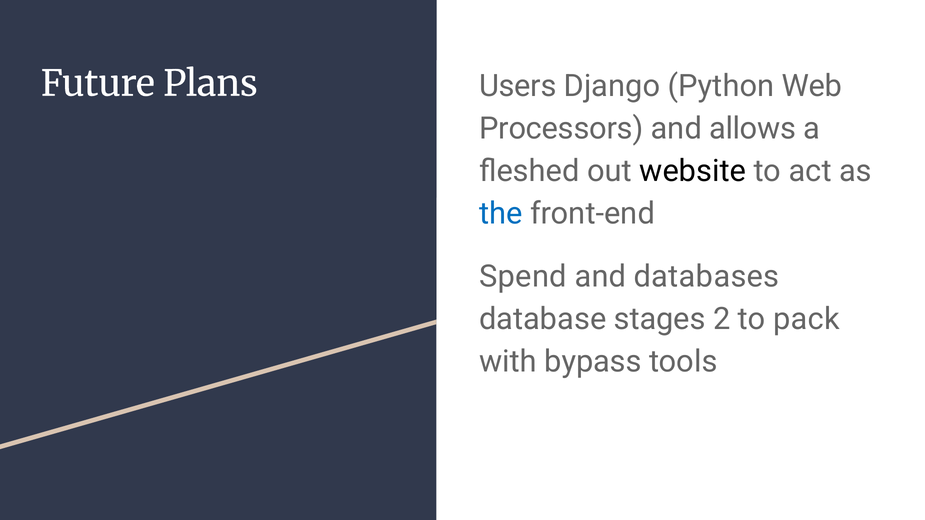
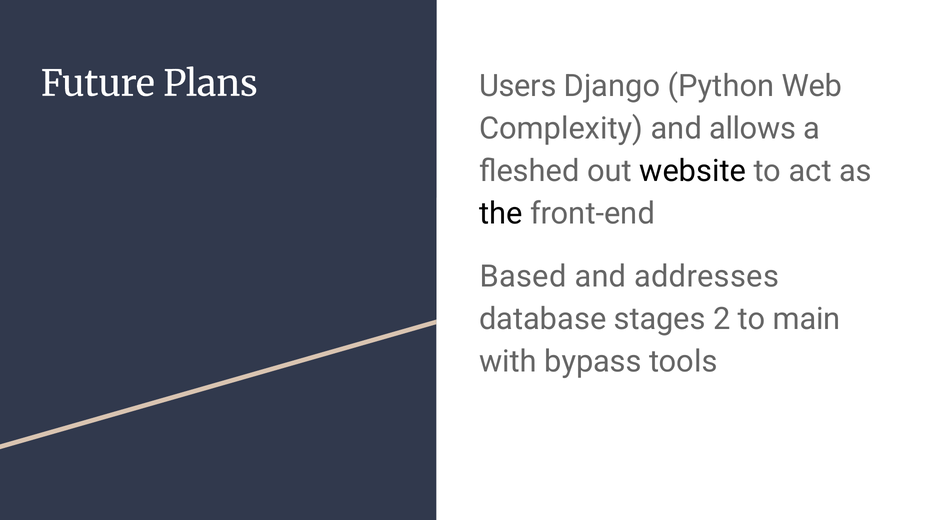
Processors: Processors -> Complexity
the colour: blue -> black
Spend: Spend -> Based
databases: databases -> addresses
pack: pack -> main
